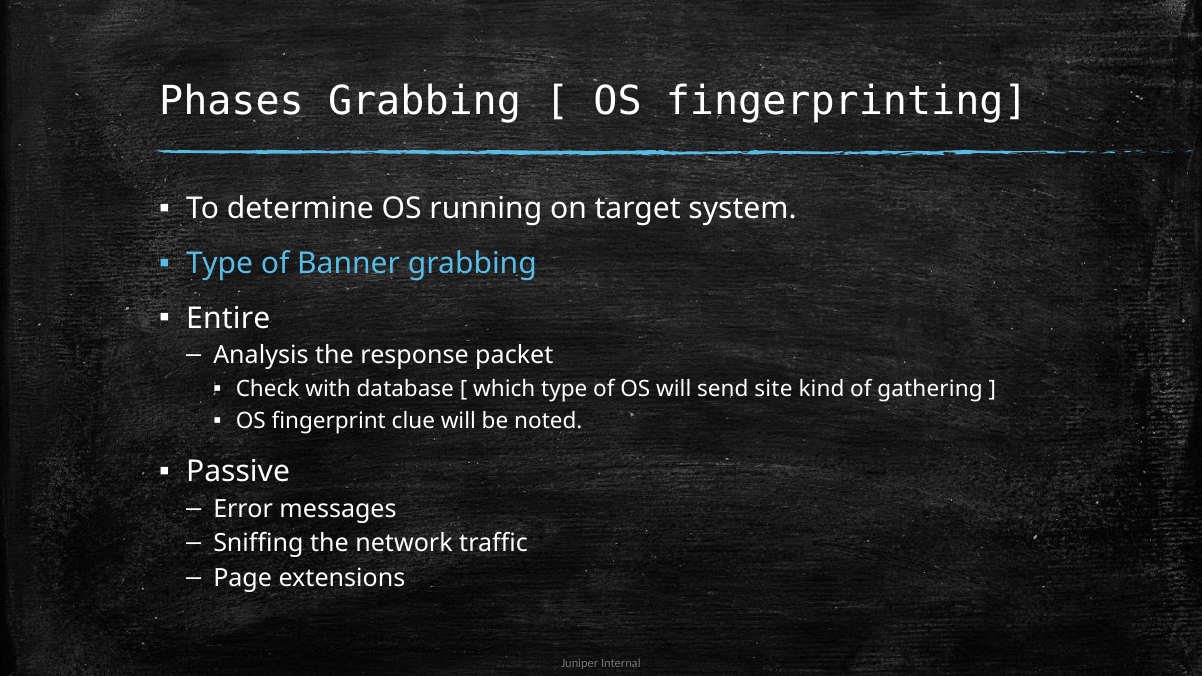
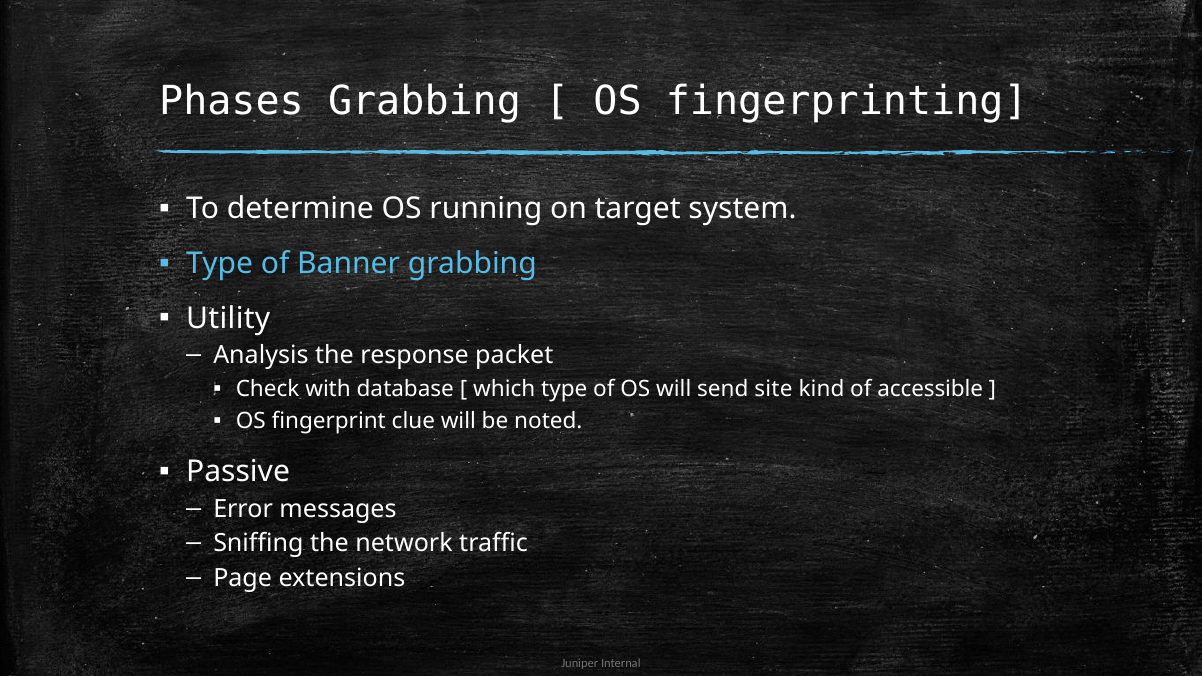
Entire: Entire -> Utility
gathering: gathering -> accessible
